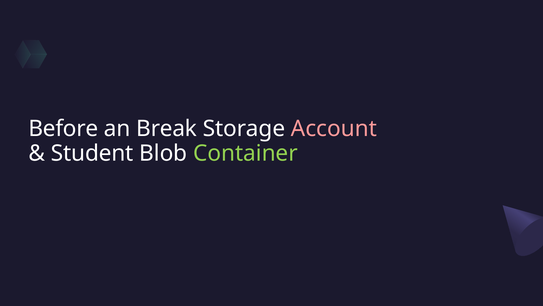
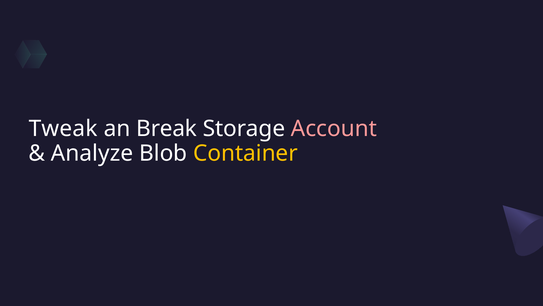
Before: Before -> Tweak
Student: Student -> Analyze
Container colour: light green -> yellow
